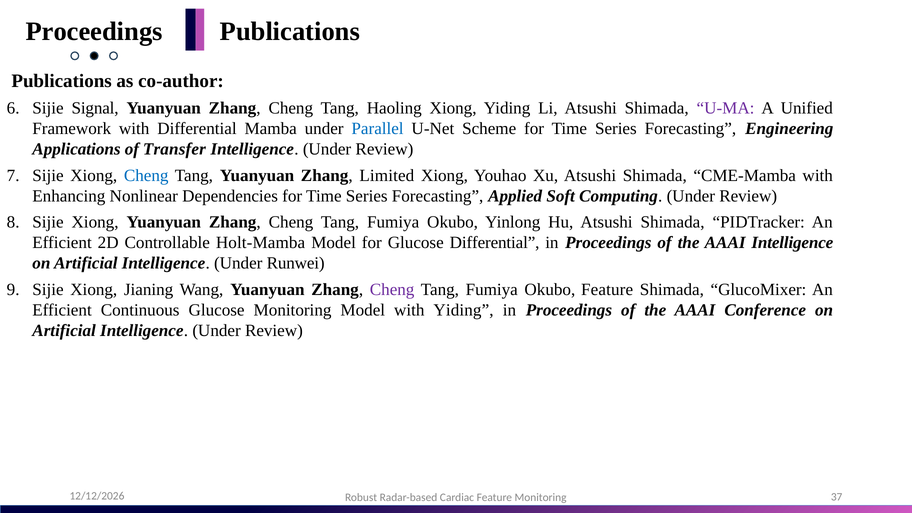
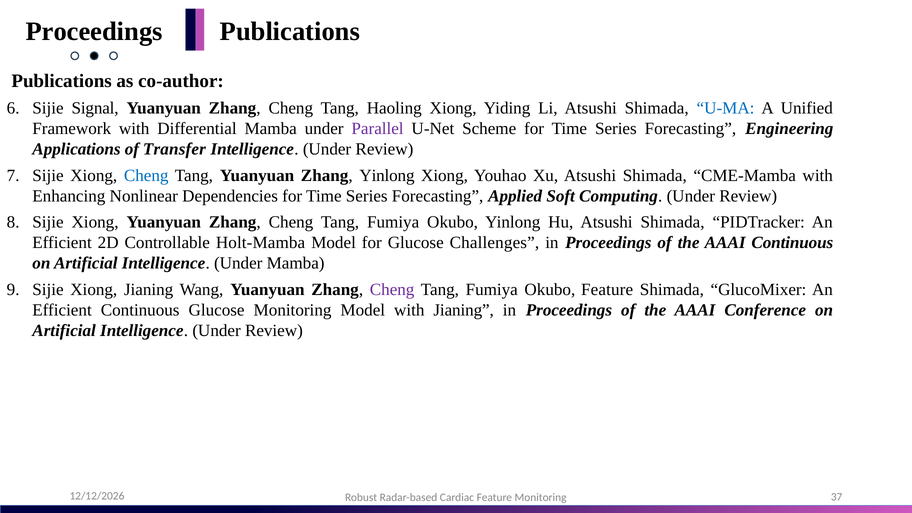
U-MA colour: purple -> blue
Parallel colour: blue -> purple
Zhang Limited: Limited -> Yinlong
Glucose Differential: Differential -> Challenges
AAAI Intelligence: Intelligence -> Continuous
Under Runwei: Runwei -> Mamba
with Yiding: Yiding -> Jianing
